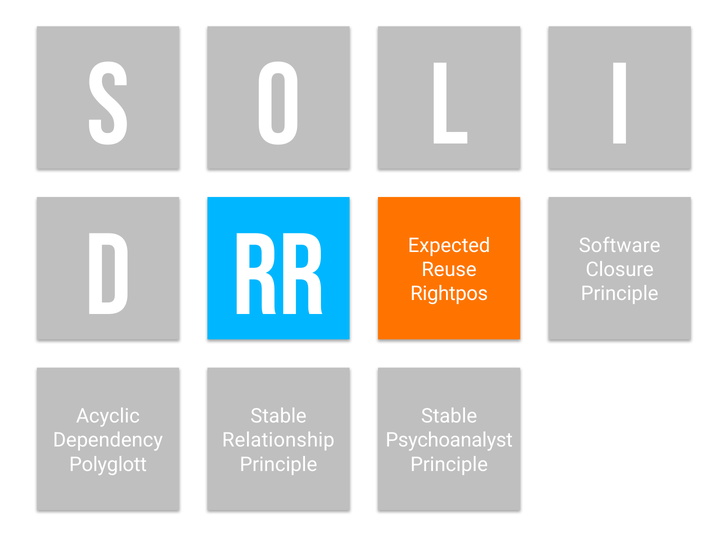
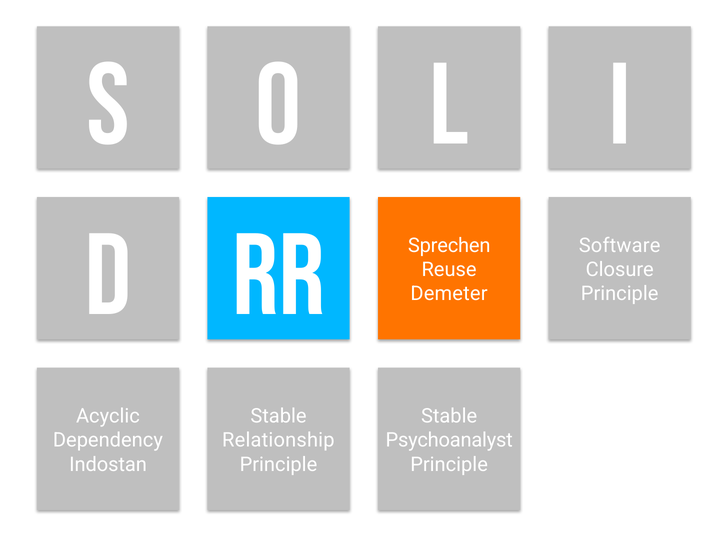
Expected: Expected -> Sprechen
Rightpos: Rightpos -> Demeter
Polyglott: Polyglott -> Indostan
